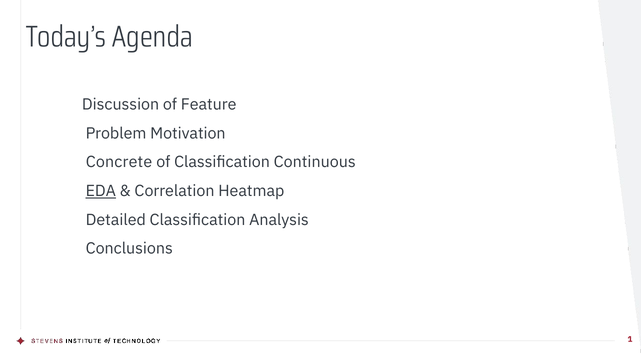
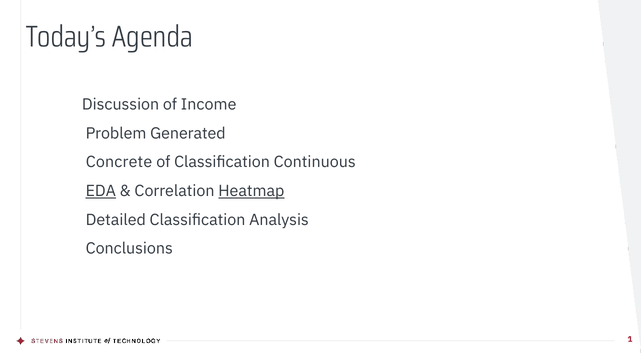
Feature: Feature -> Income
Motivation: Motivation -> Generated
Heatmap underline: none -> present
